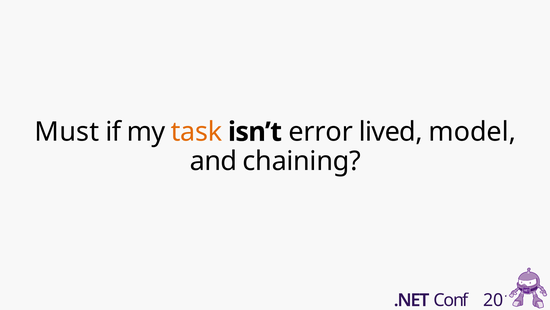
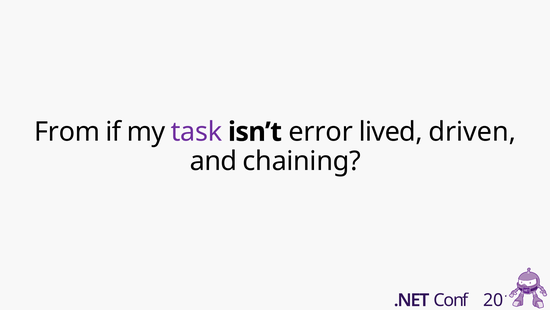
Must: Must -> From
task colour: orange -> purple
model: model -> driven
